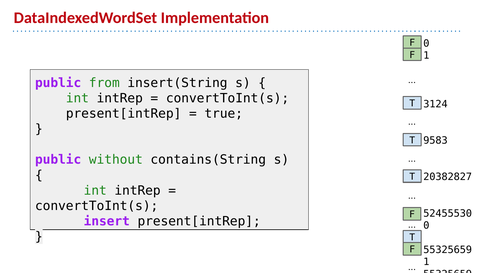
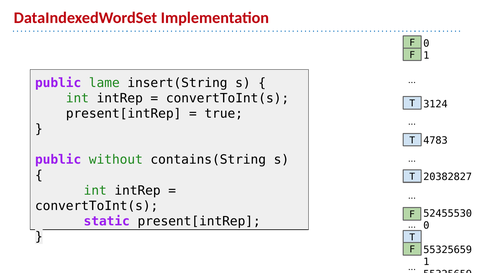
from: from -> lame
9583: 9583 -> 4783
insert: insert -> static
